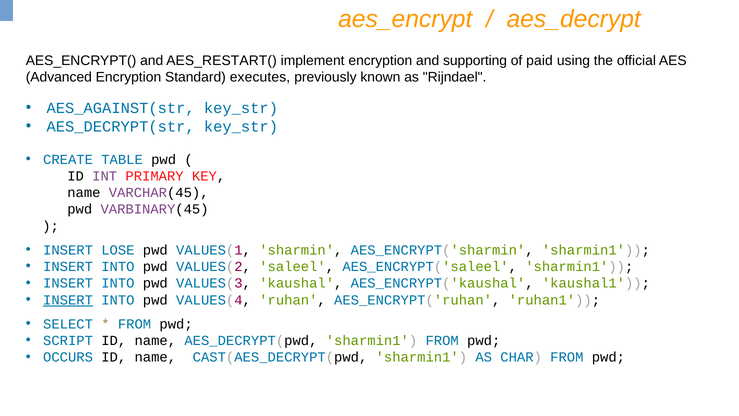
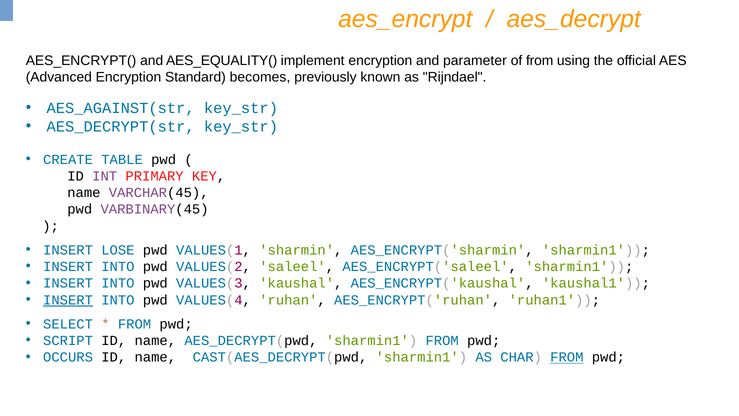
AES_RESTART(: AES_RESTART( -> AES_EQUALITY(
supporting: supporting -> parameter
of paid: paid -> from
executes: executes -> becomes
FROM at (567, 357) underline: none -> present
